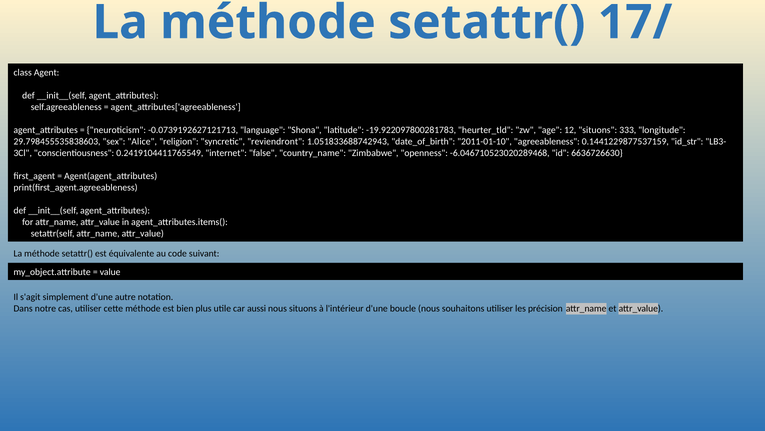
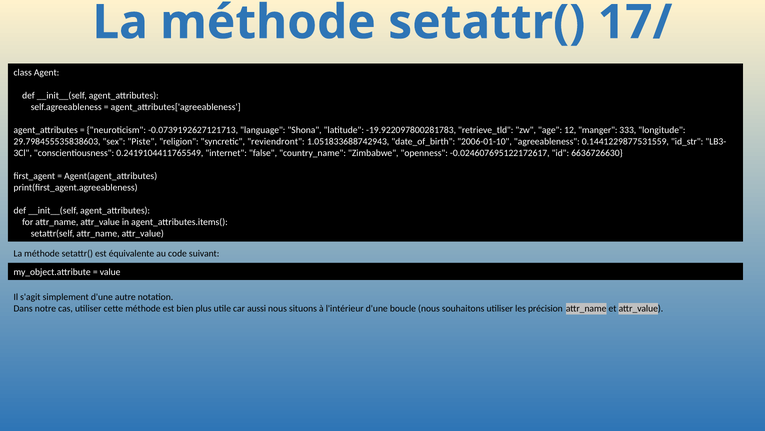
heurter_tld: heurter_tld -> retrieve_tld
12 situons: situons -> manger
Alice: Alice -> Piste
2011-01-10: 2011-01-10 -> 2006-01-10
0.1441229877537159: 0.1441229877537159 -> 0.1441229877531559
-6.046710523020289468: -6.046710523020289468 -> -0.024607695122172617
